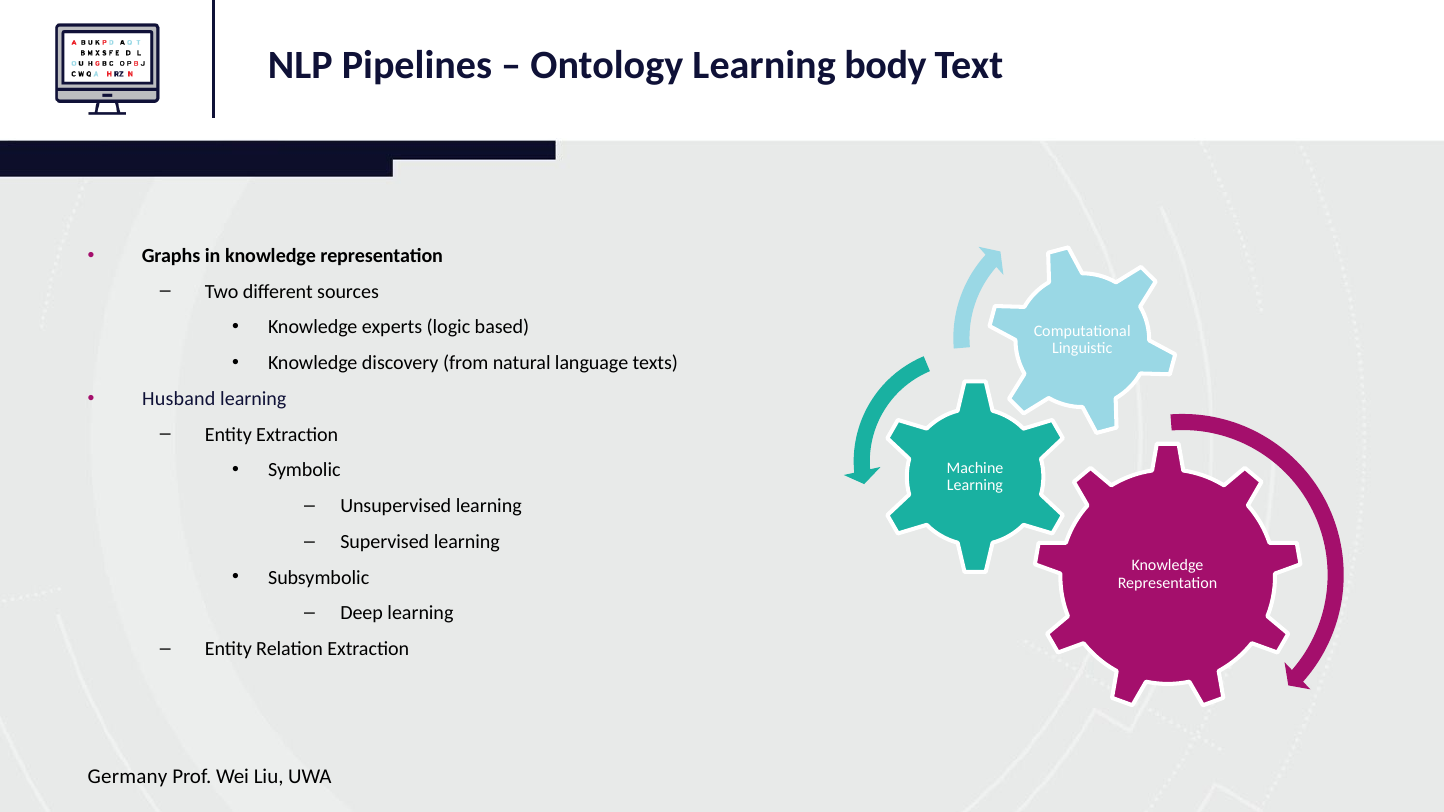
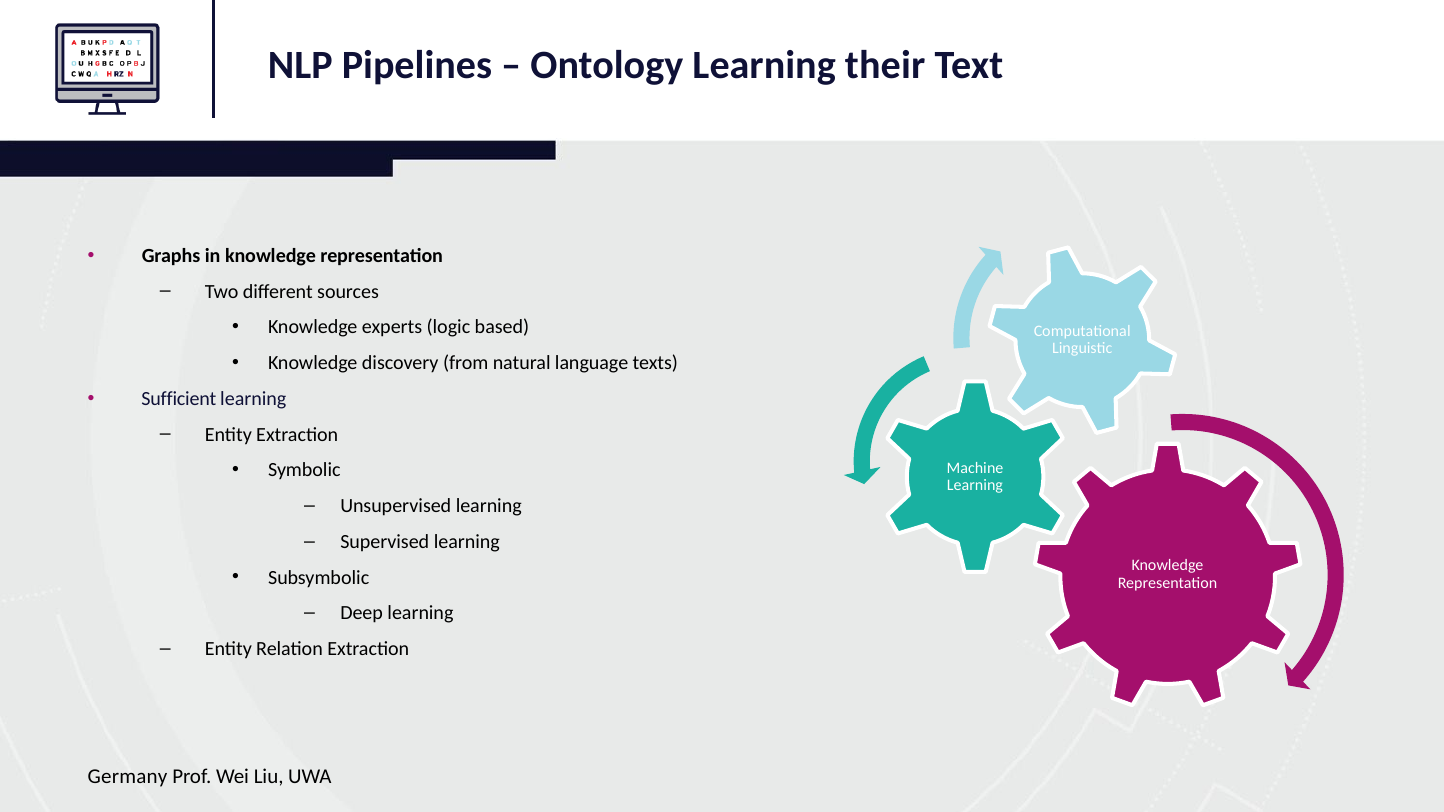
body: body -> their
Husband: Husband -> Sufficient
